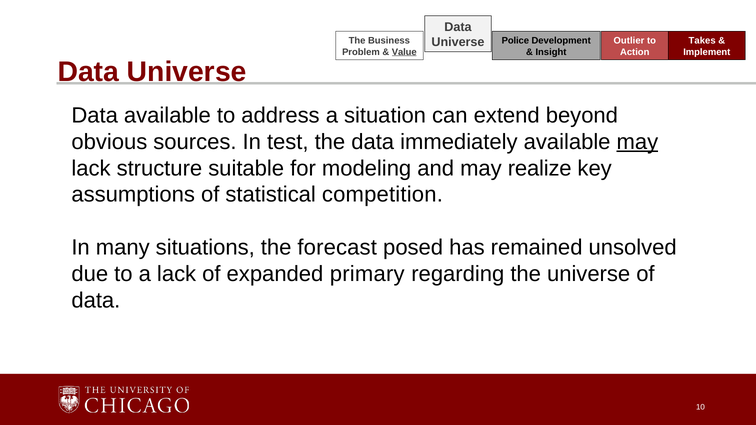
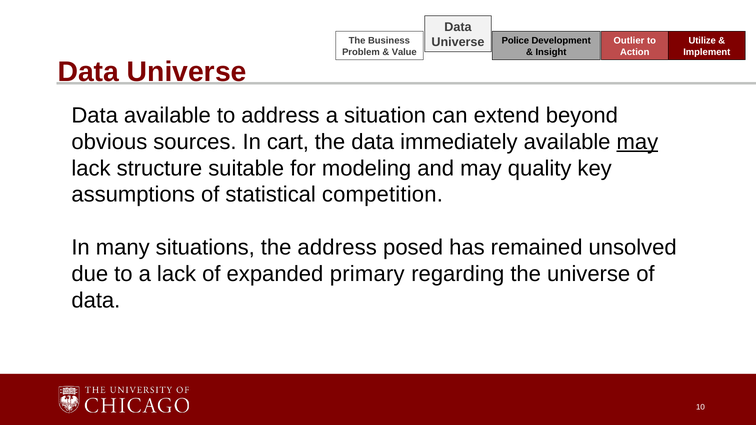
Takes: Takes -> Utilize
Value underline: present -> none
test: test -> cart
realize: realize -> quality
the forecast: forecast -> address
